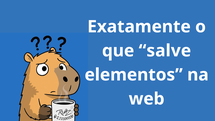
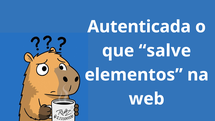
Exatamente: Exatamente -> Autenticada
